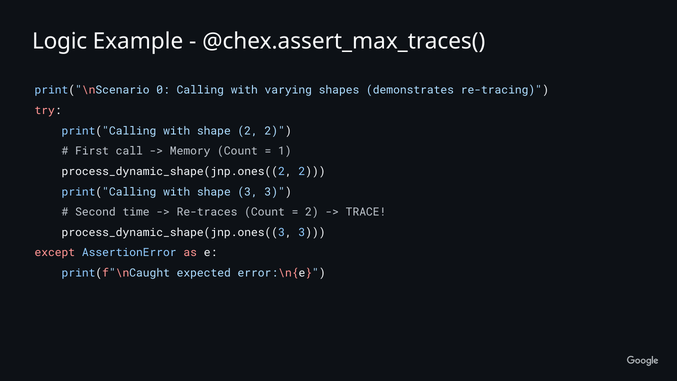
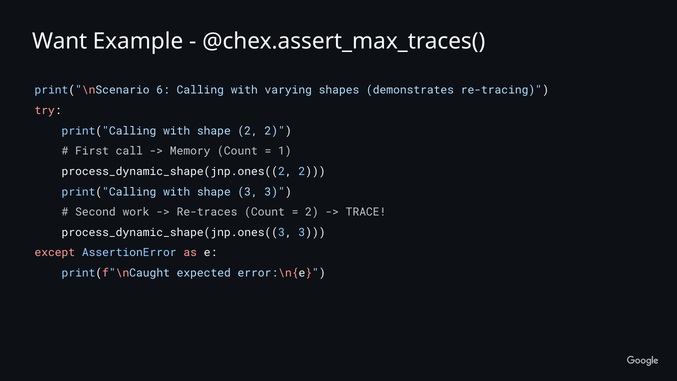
Logic: Logic -> Want
0: 0 -> 6
time: time -> work
